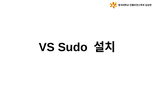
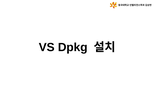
Sudo: Sudo -> Dpkg
